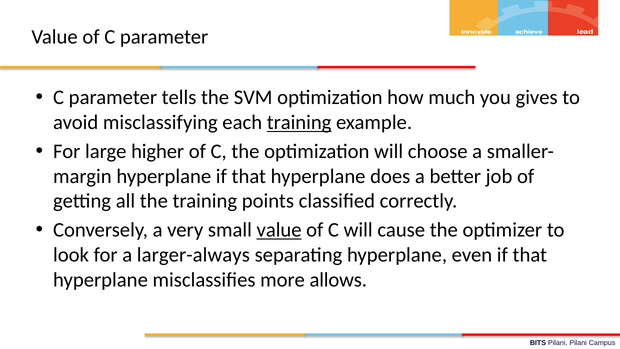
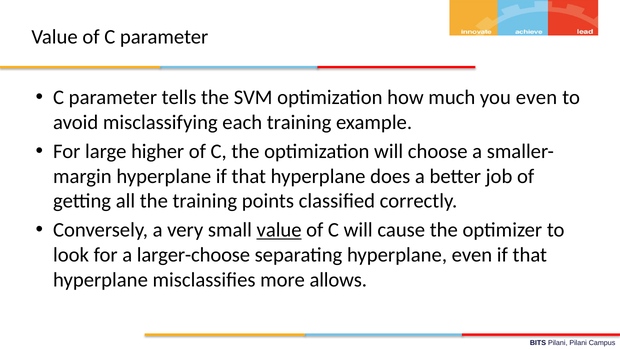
you gives: gives -> even
training at (299, 122) underline: present -> none
larger-always: larger-always -> larger-choose
